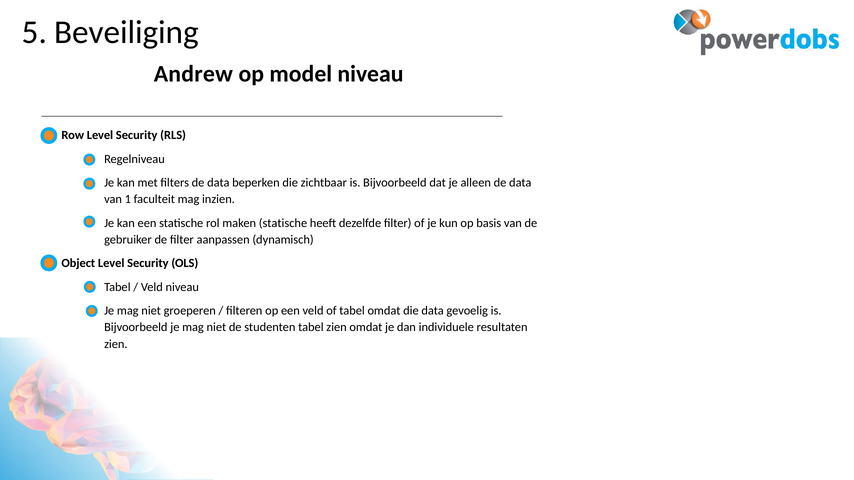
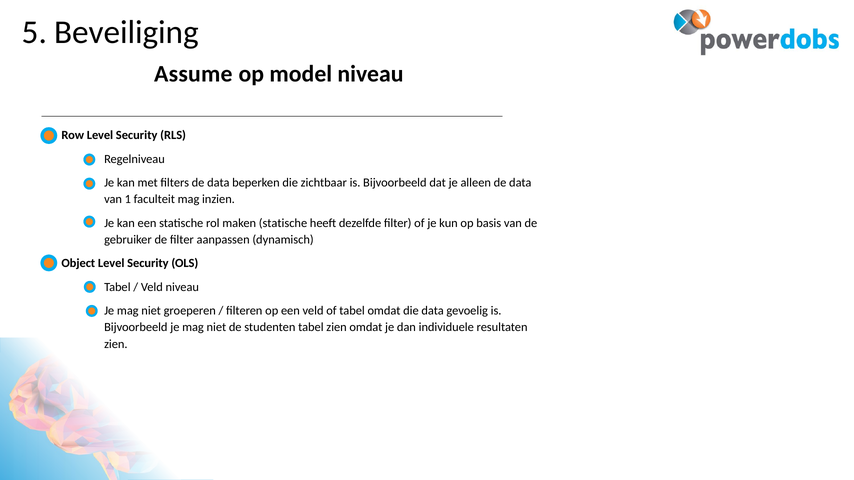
Andrew: Andrew -> Assume
